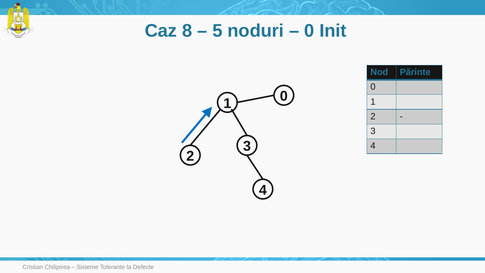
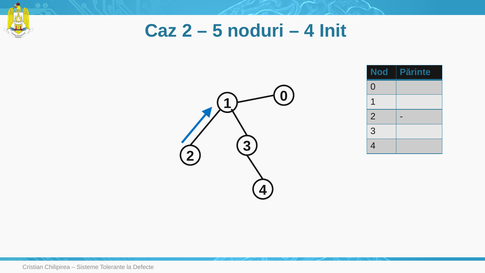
Caz 8: 8 -> 2
0 at (309, 31): 0 -> 4
